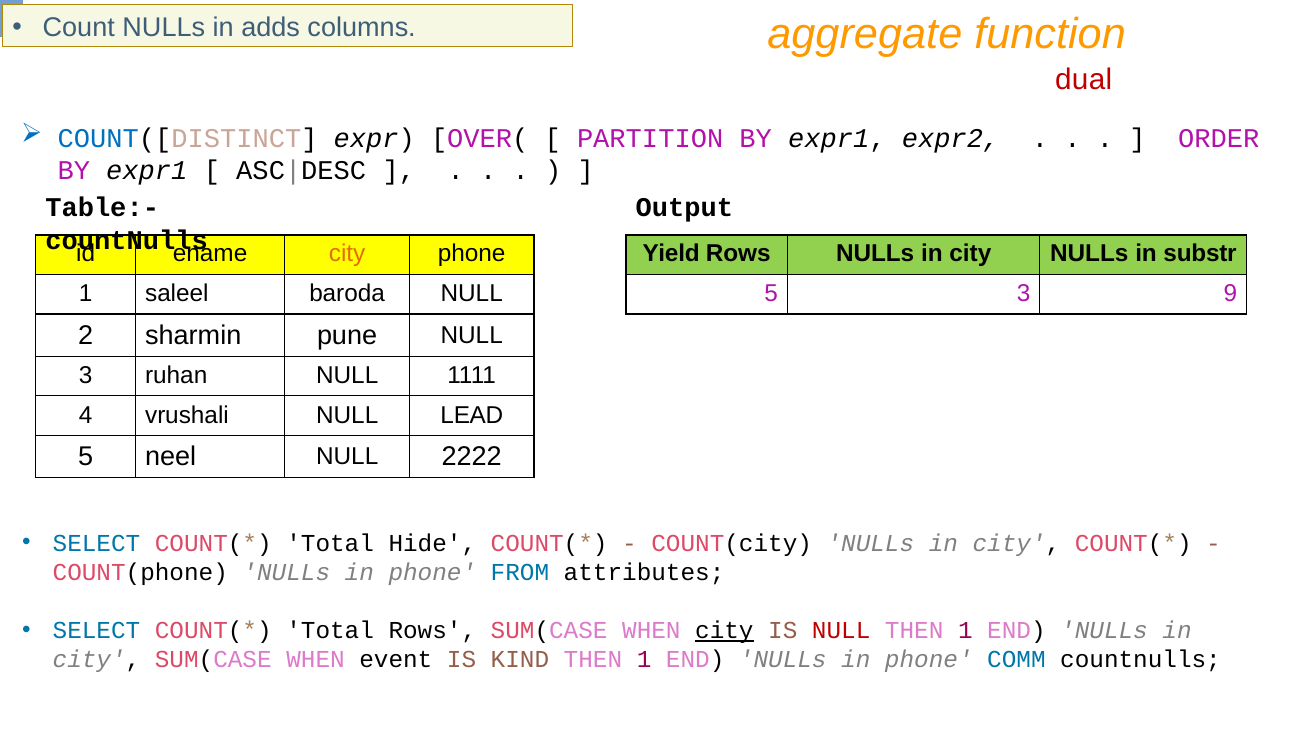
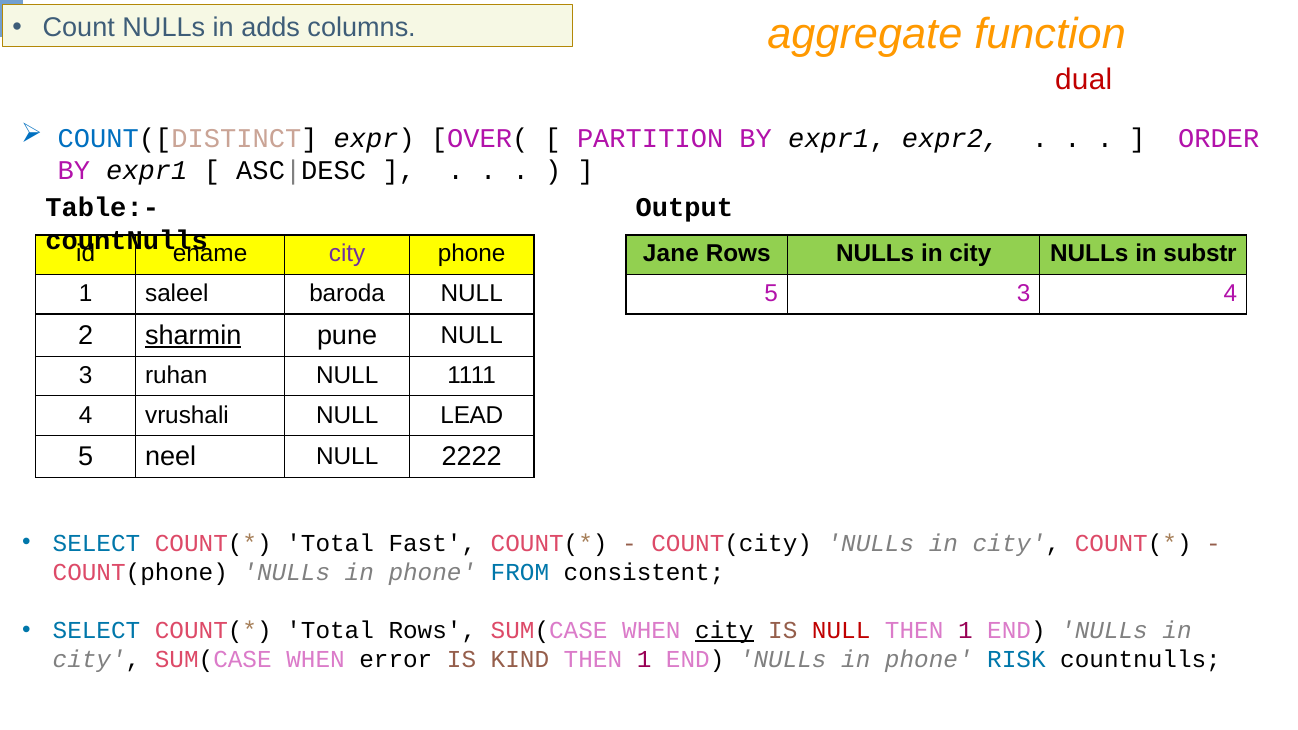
city at (347, 254) colour: orange -> purple
Yield: Yield -> Jane
3 9: 9 -> 4
sharmin underline: none -> present
Hide: Hide -> Fast
attributes: attributes -> consistent
event: event -> error
COMM: COMM -> RISK
